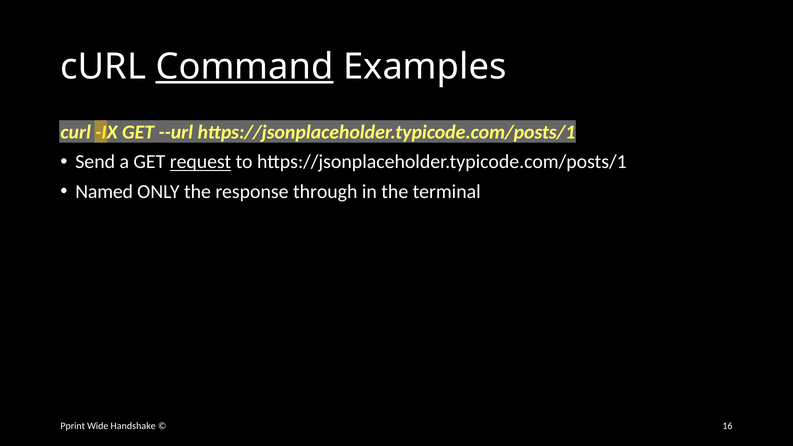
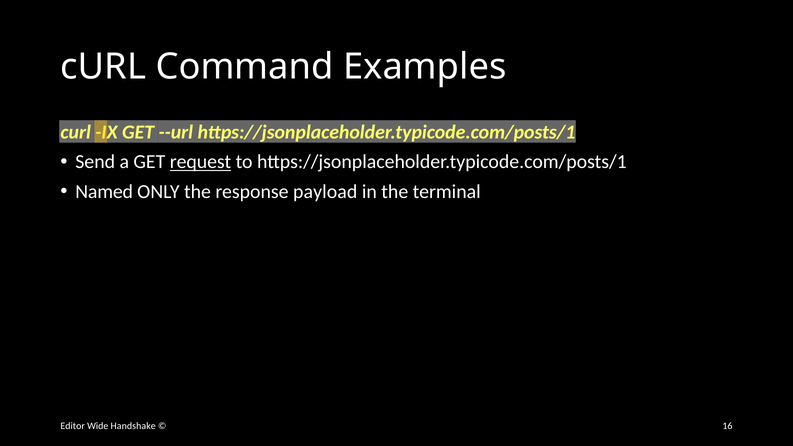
Command underline: present -> none
through: through -> payload
Pprint: Pprint -> Editor
